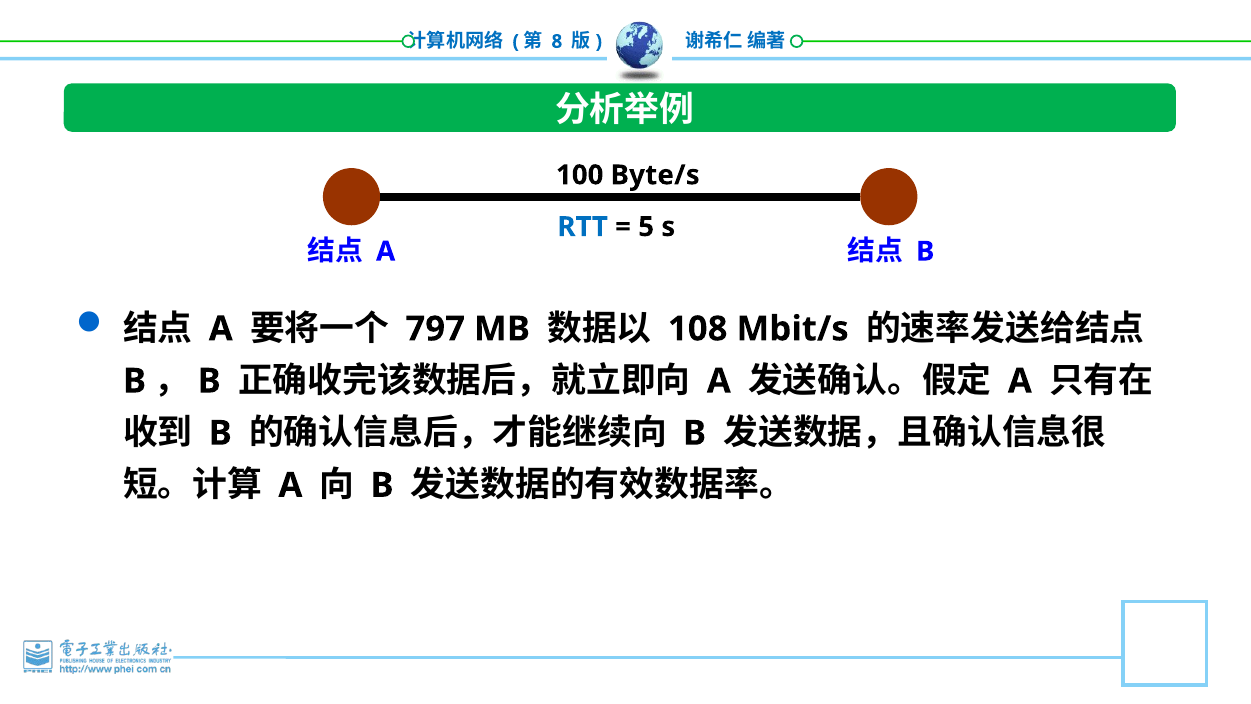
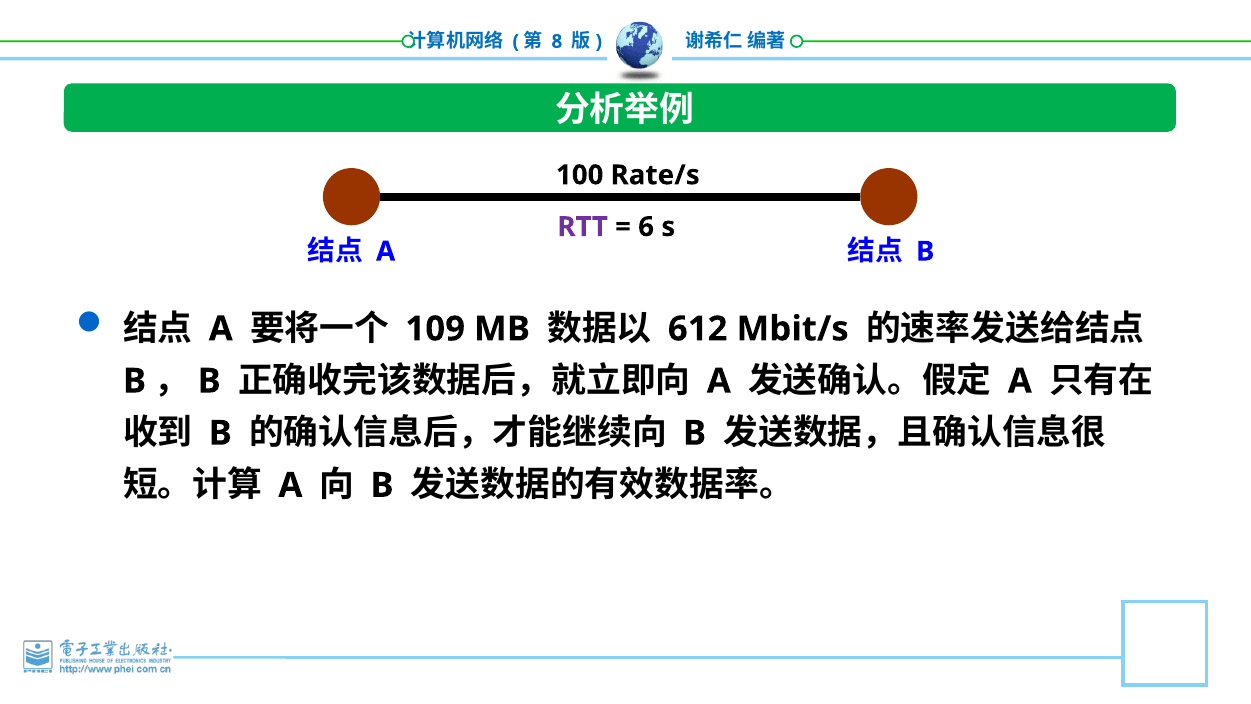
Byte/s: Byte/s -> Rate/s
RTT colour: blue -> purple
5: 5 -> 6
797: 797 -> 109
108: 108 -> 612
